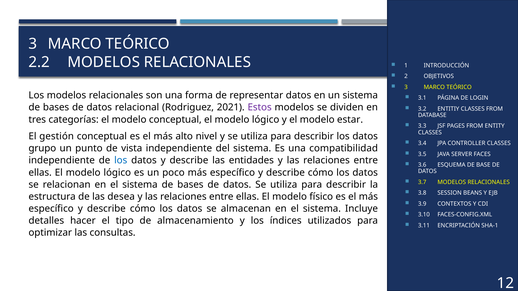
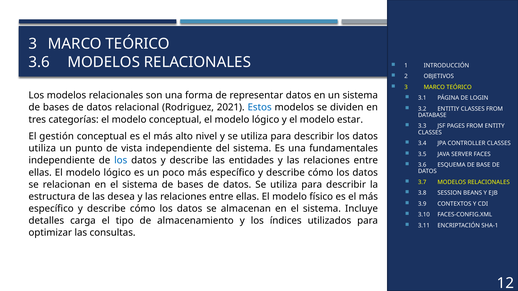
2.2 at (39, 62): 2.2 -> 3.6
Estos colour: purple -> blue
grupo at (42, 149): grupo -> utiliza
compatibilidad: compatibilidad -> fundamentales
hacer: hacer -> carga
